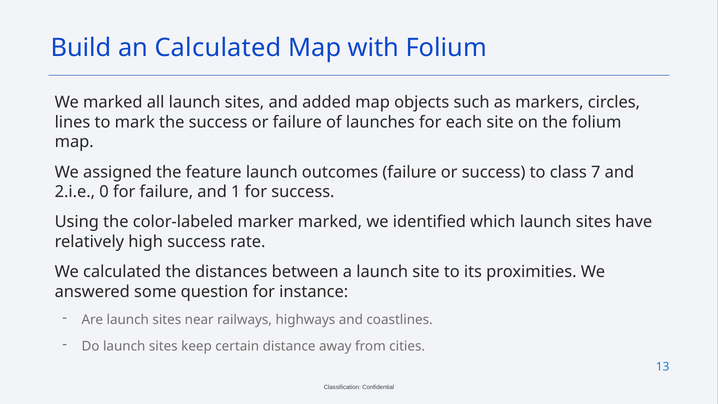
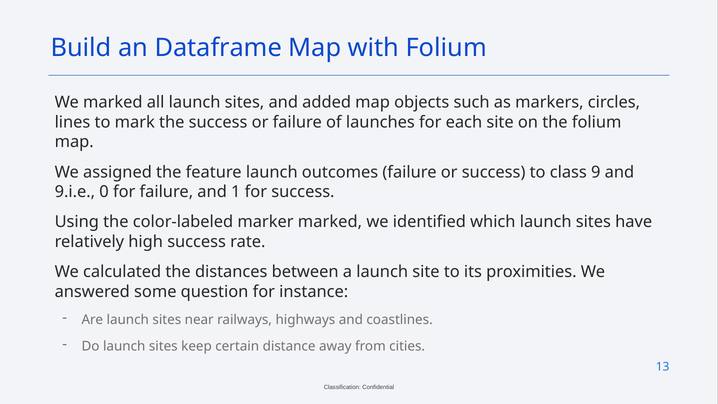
an Calculated: Calculated -> Dataframe
7: 7 -> 9
2.i.e: 2.i.e -> 9.i.e
